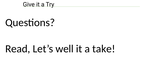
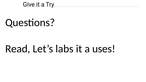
well: well -> labs
take: take -> uses
